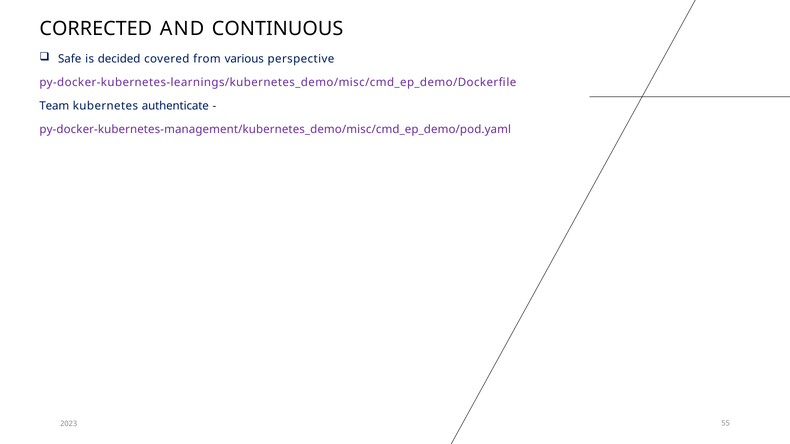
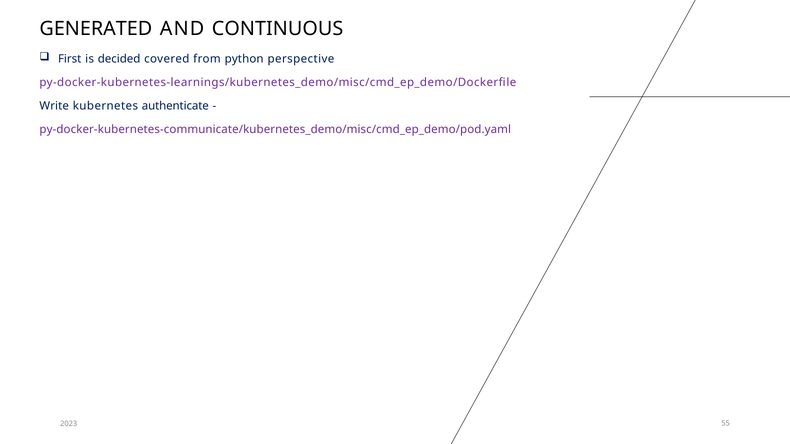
CORRECTED: CORRECTED -> GENERATED
Safe: Safe -> First
various: various -> python
Team: Team -> Write
py-docker-kubernetes-management/kubernetes_demo/misc/cmd_ep_demo/pod.yaml: py-docker-kubernetes-management/kubernetes_demo/misc/cmd_ep_demo/pod.yaml -> py-docker-kubernetes-communicate/kubernetes_demo/misc/cmd_ep_demo/pod.yaml
